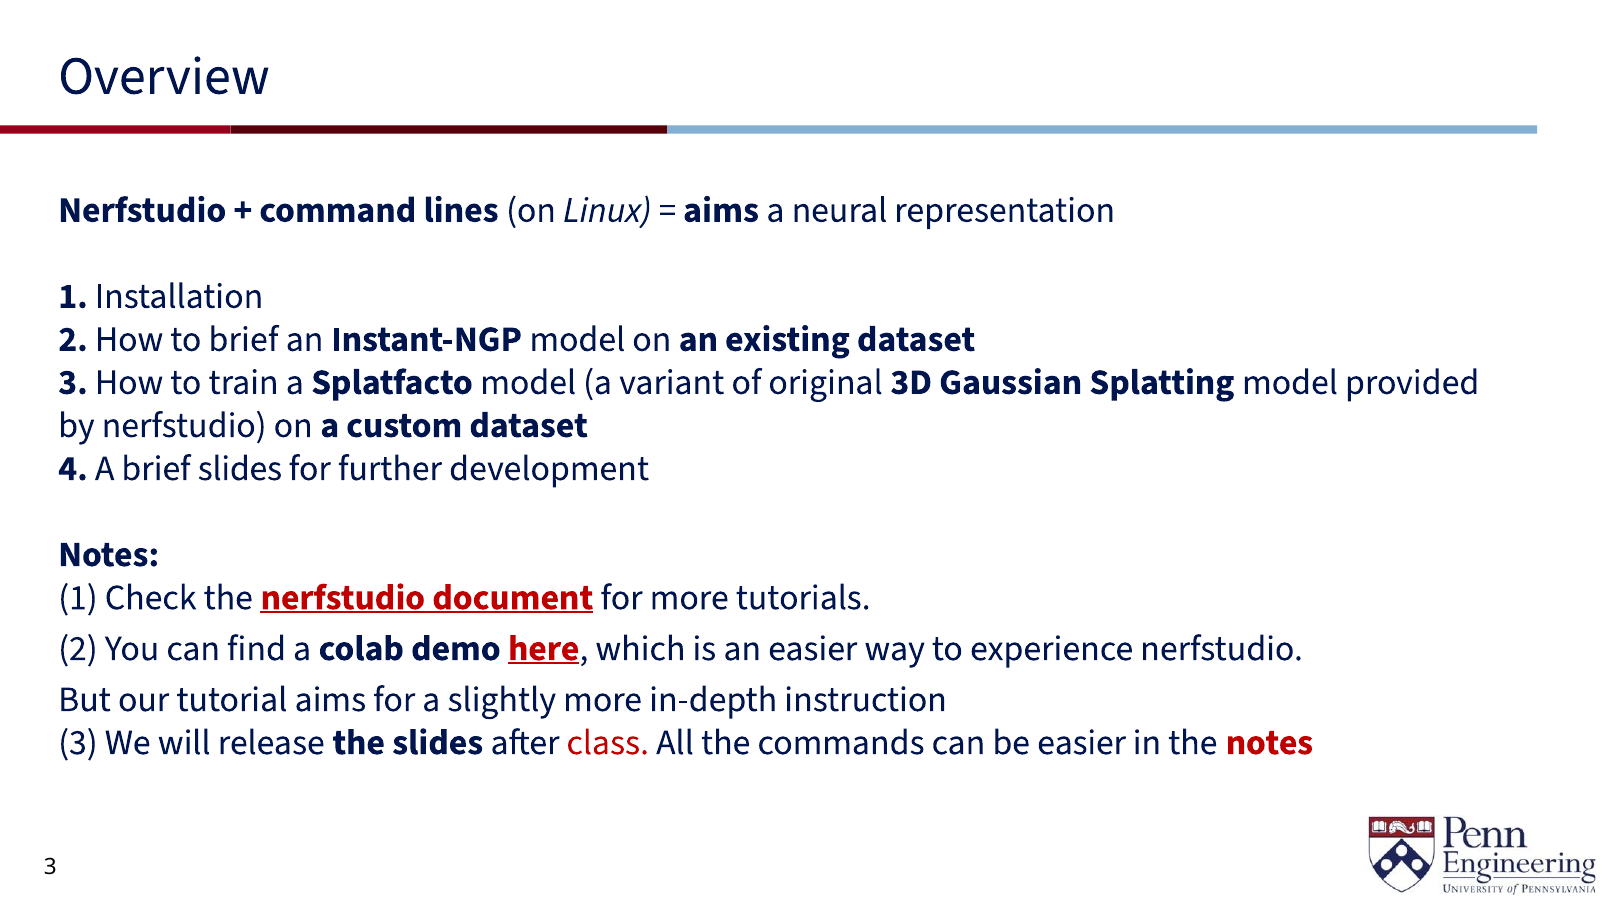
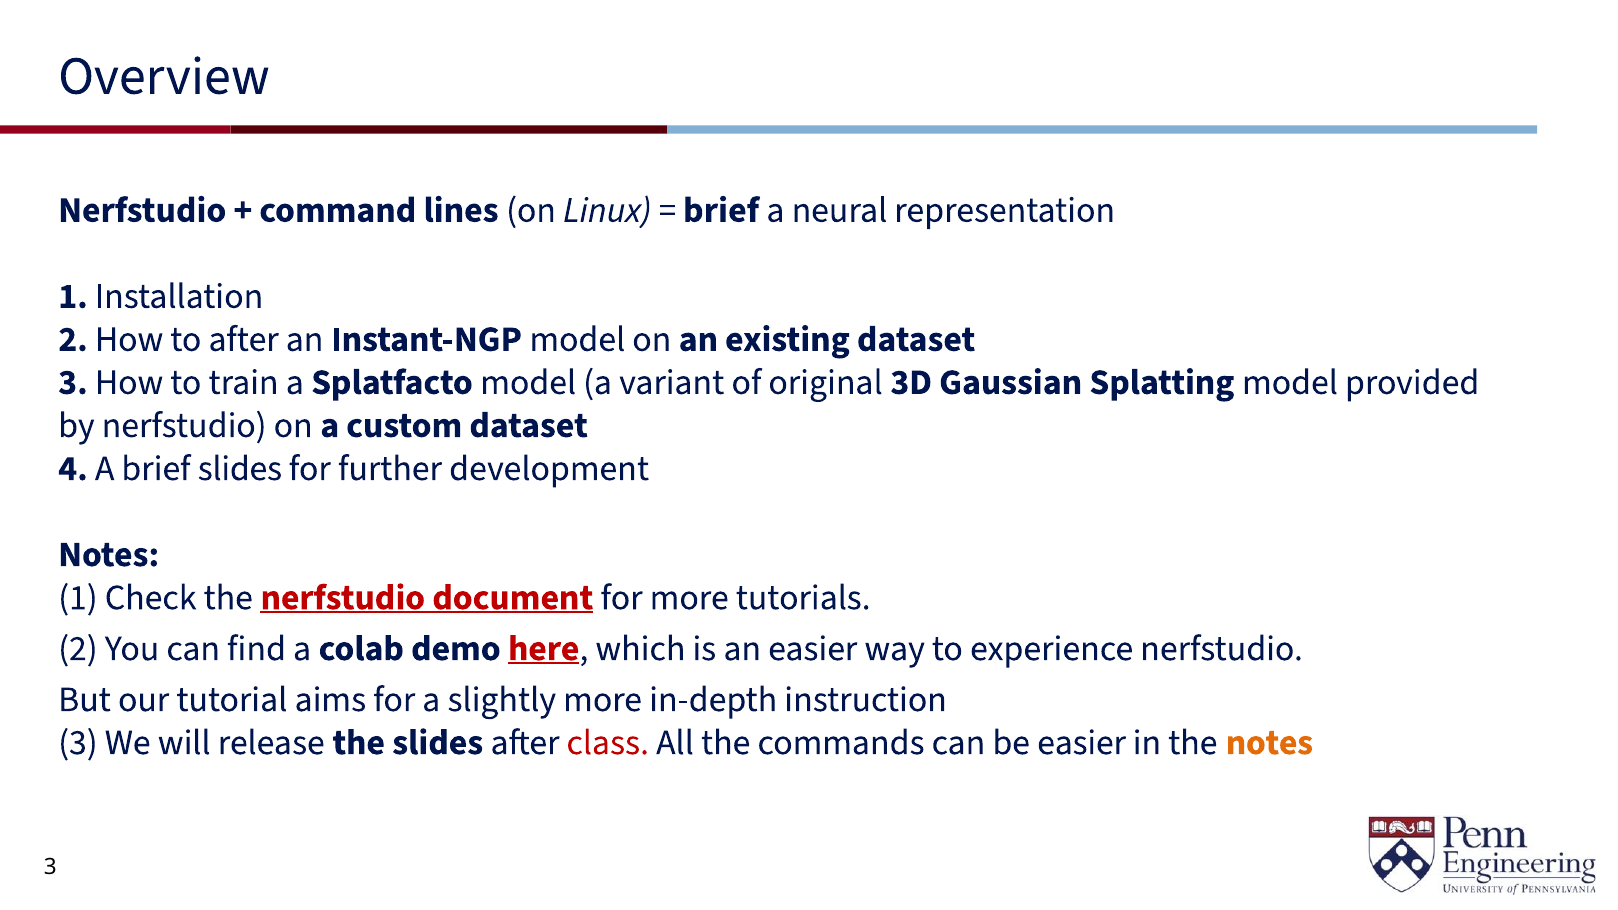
aims at (721, 210): aims -> brief
to brief: brief -> after
notes at (1269, 742) colour: red -> orange
